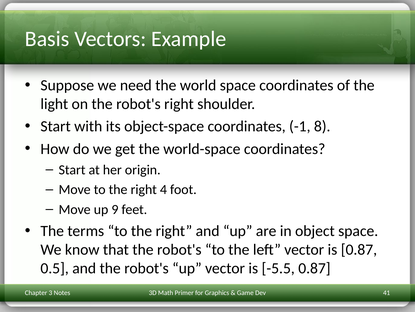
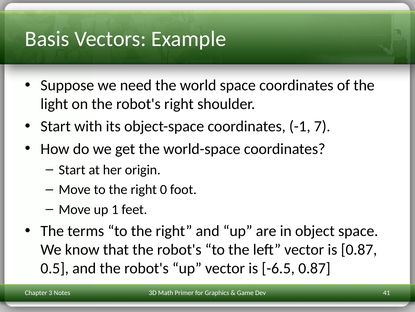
8: 8 -> 7
4: 4 -> 0
9: 9 -> 1
-5.5: -5.5 -> -6.5
